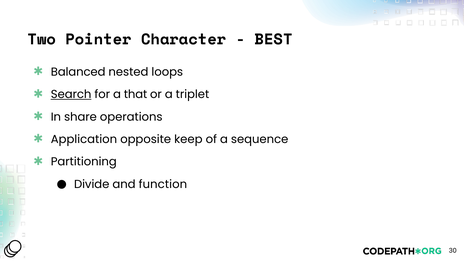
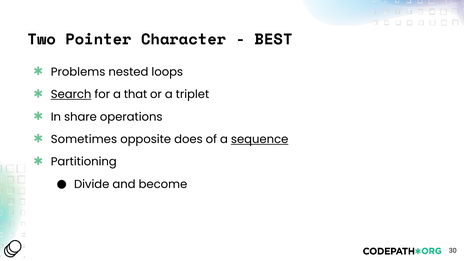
Balanced: Balanced -> Problems
Application: Application -> Sometimes
keep: keep -> does
sequence underline: none -> present
function: function -> become
